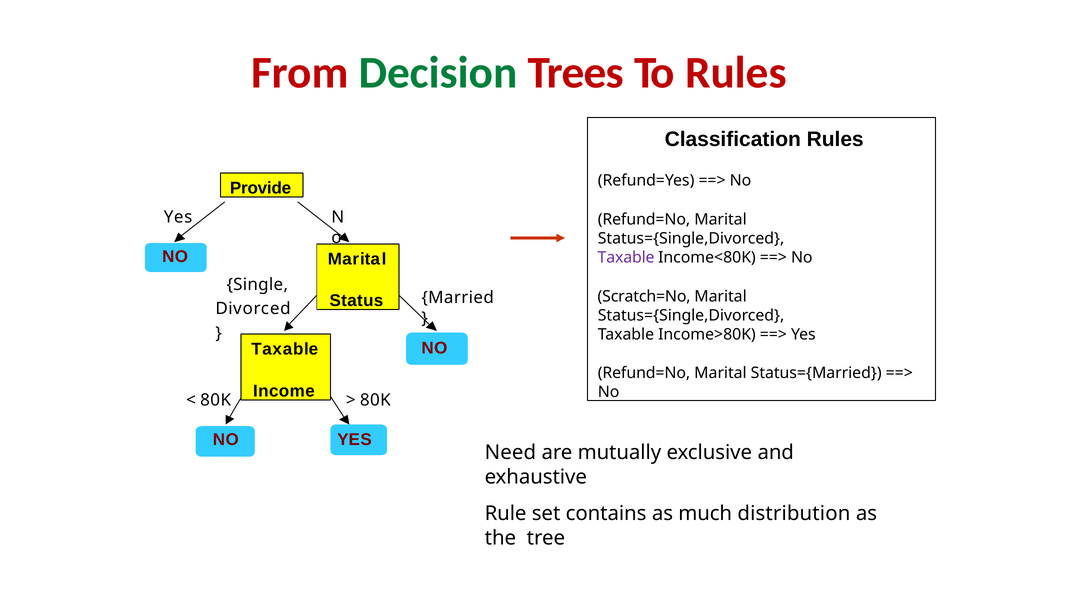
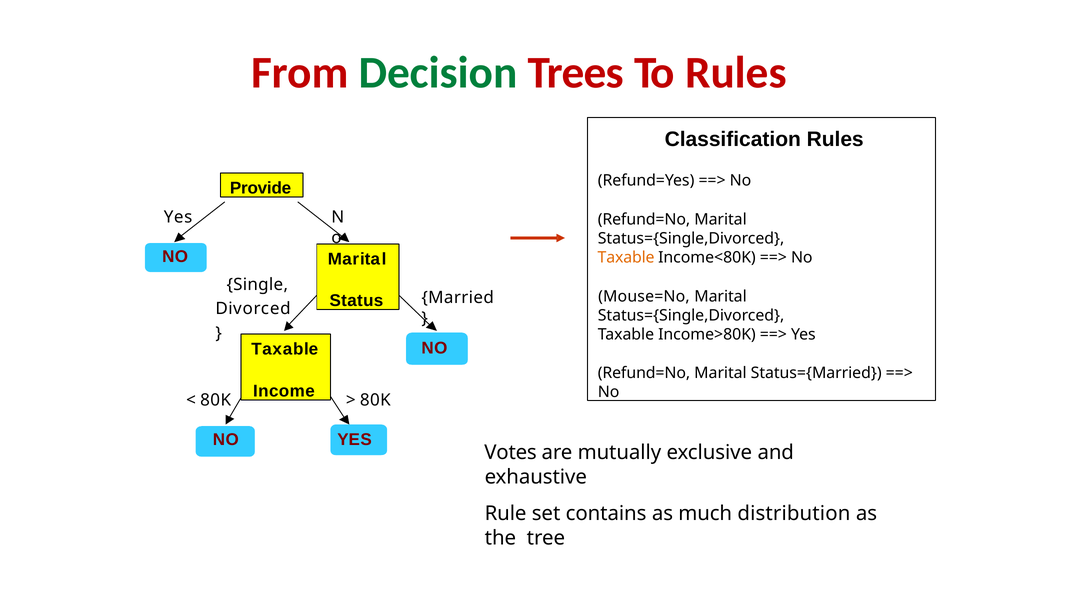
Taxable at (626, 258) colour: purple -> orange
Scratch=No: Scratch=No -> Mouse=No
Need: Need -> Votes
